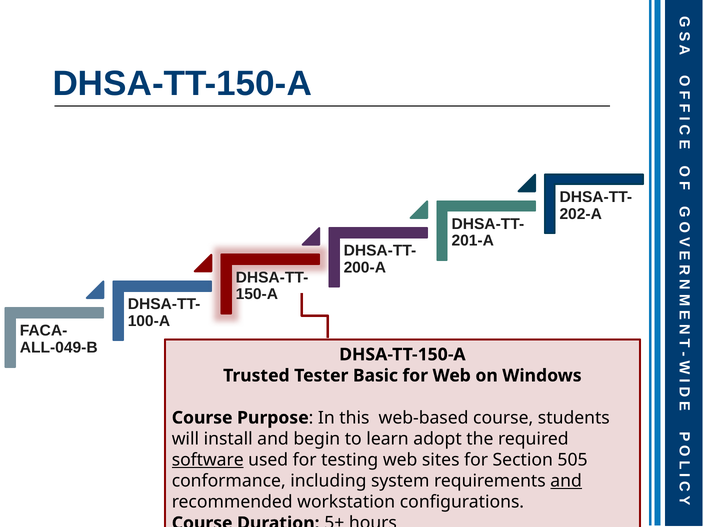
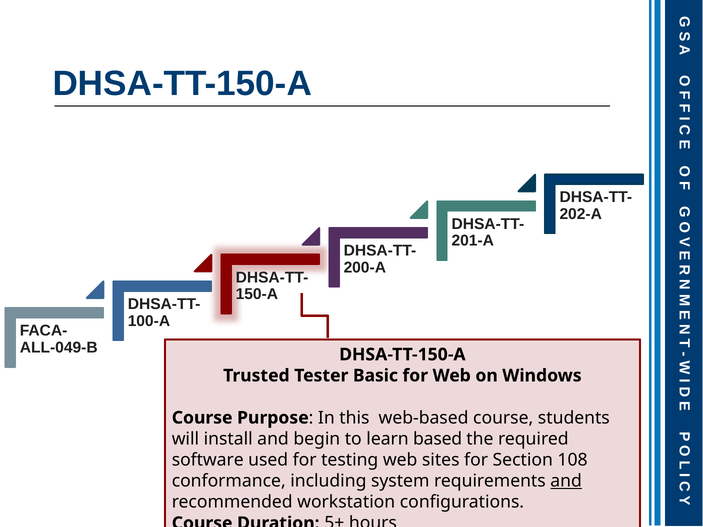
adopt: adopt -> based
software underline: present -> none
505: 505 -> 108
